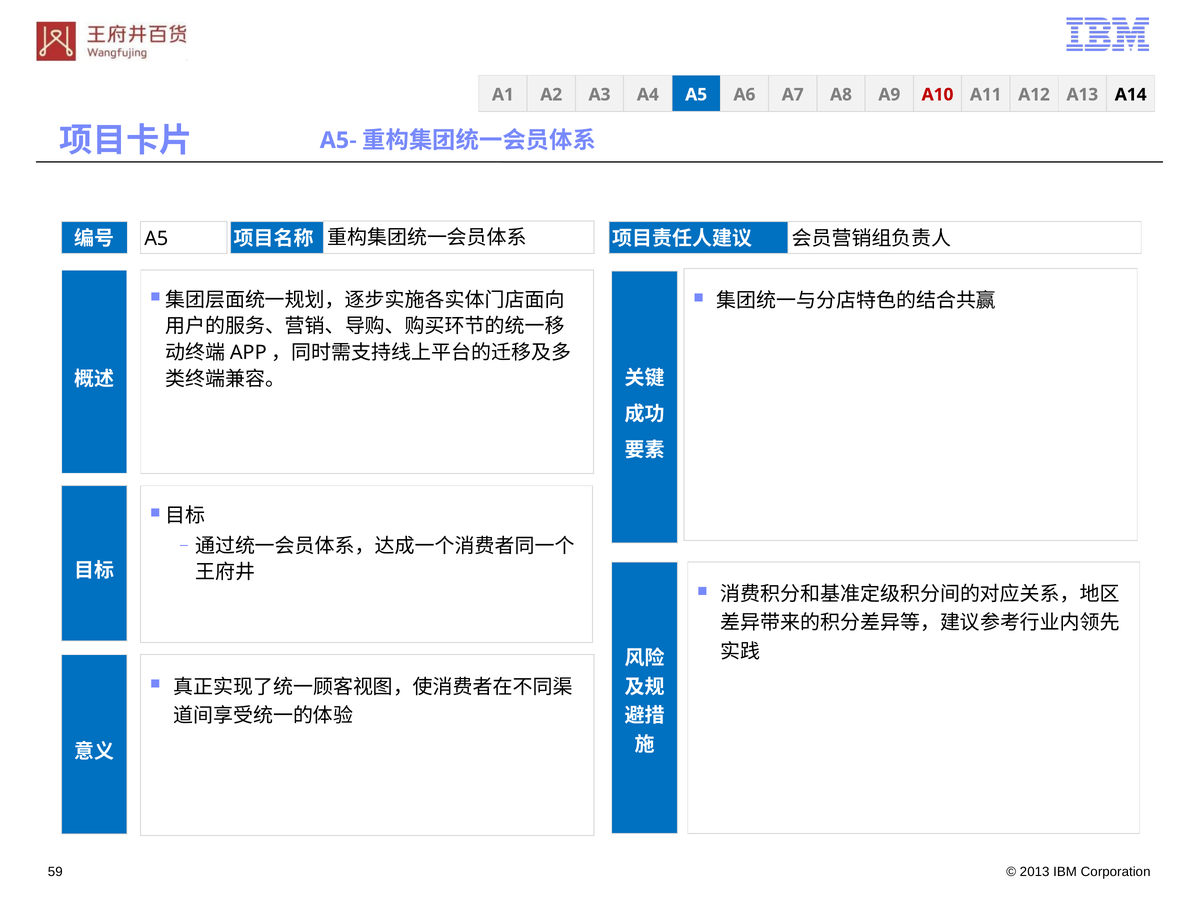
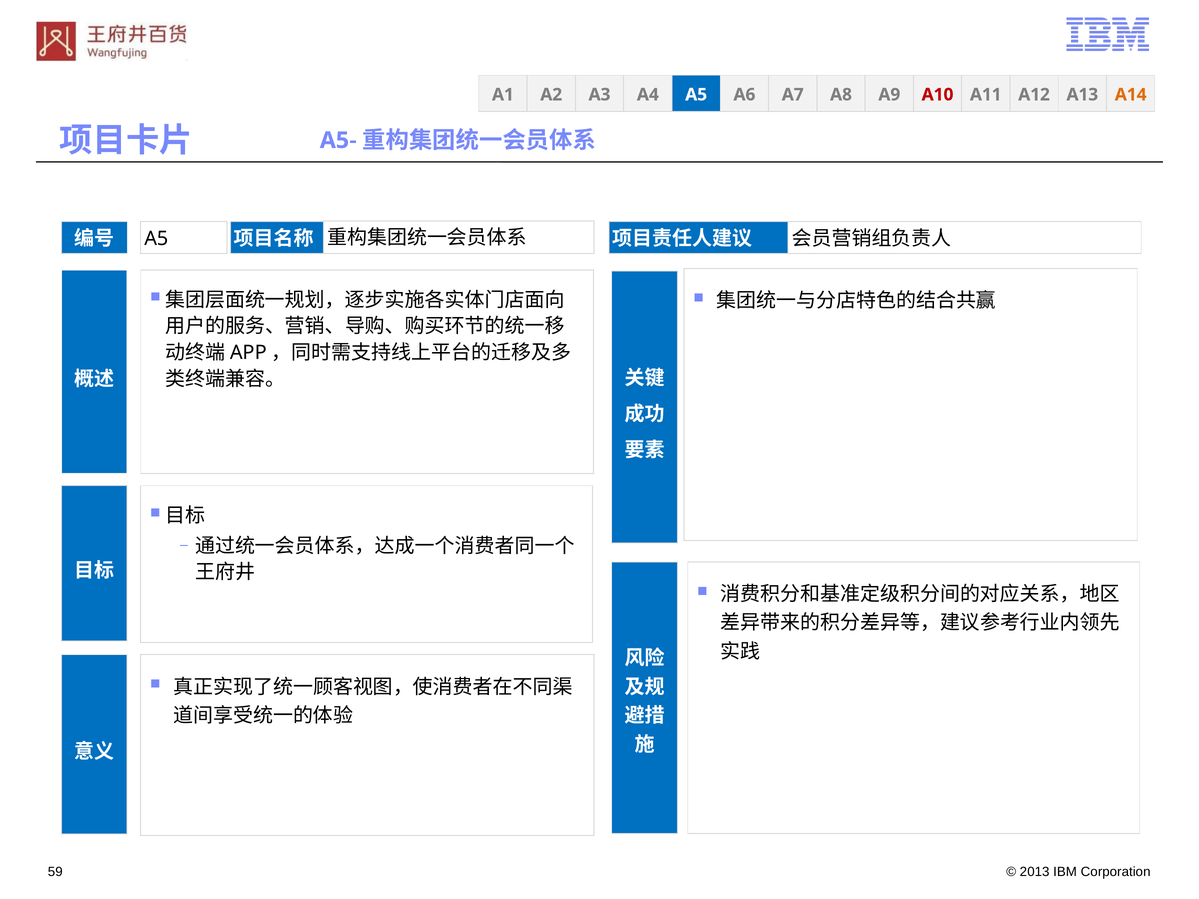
A14 colour: black -> orange
